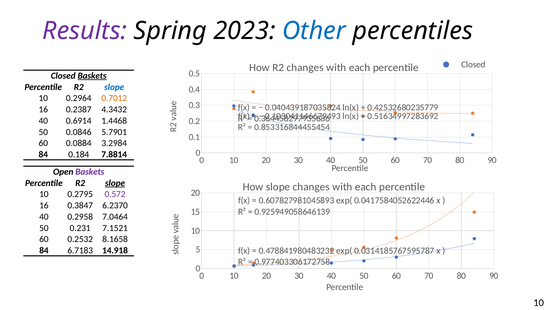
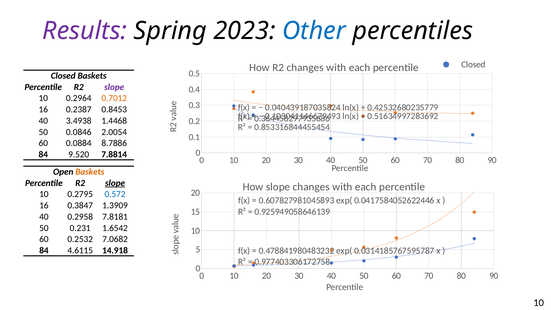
Baskets at (92, 76) underline: present -> none
slope at (114, 87) colour: blue -> purple
4.3432: 4.3432 -> 0.8453
0.6914: 0.6914 -> 3.4938
5.7901: 5.7901 -> 2.0054
3.2984: 3.2984 -> 8.7886
0.184: 0.184 -> 9.520
Baskets at (90, 172) colour: purple -> orange
0.572 colour: purple -> blue
6.2370: 6.2370 -> 1.3909
7.0464: 7.0464 -> 7.8181
7.1521: 7.1521 -> 1.6542
8.1658: 8.1658 -> 7.0682
6.7183: 6.7183 -> 4.6115
